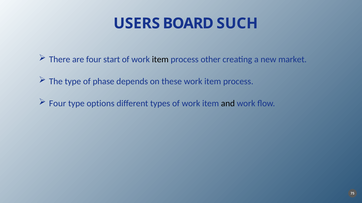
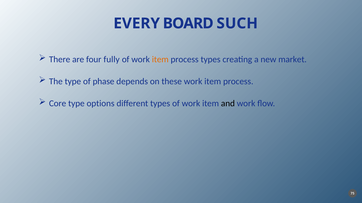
USERS: USERS -> EVERY
start: start -> fully
item at (160, 60) colour: black -> orange
process other: other -> types
Four at (58, 104): Four -> Core
